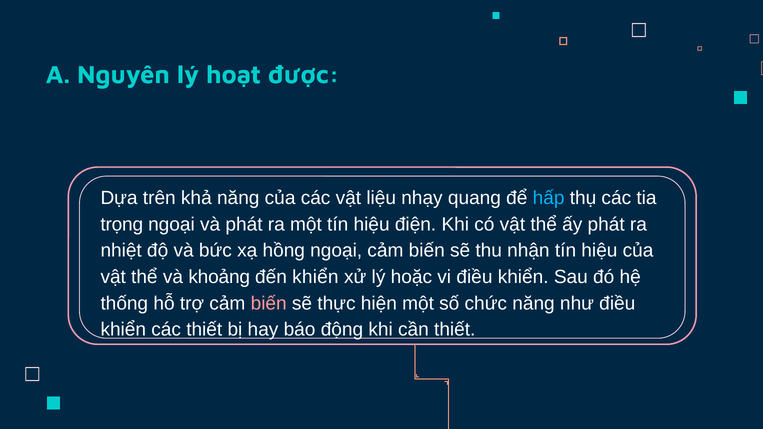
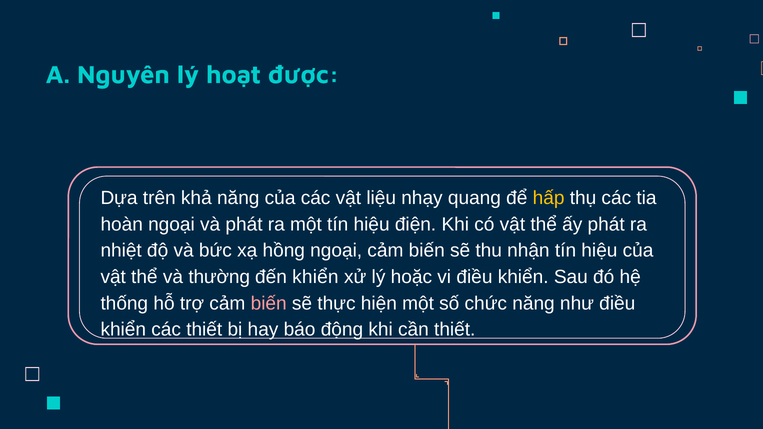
hấp colour: light blue -> yellow
trọng: trọng -> hoàn
khoảng: khoảng -> thường
